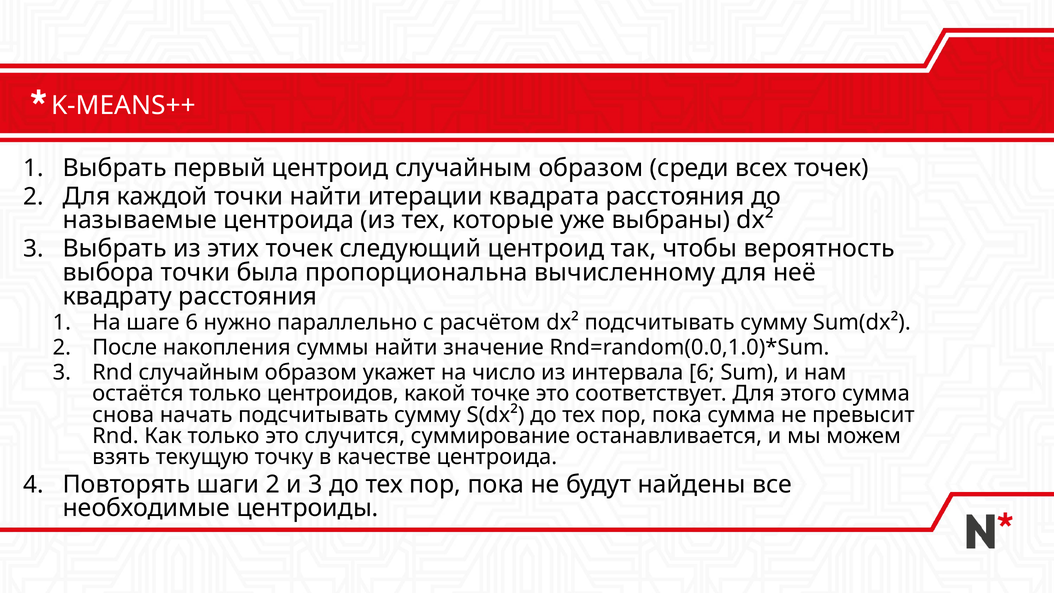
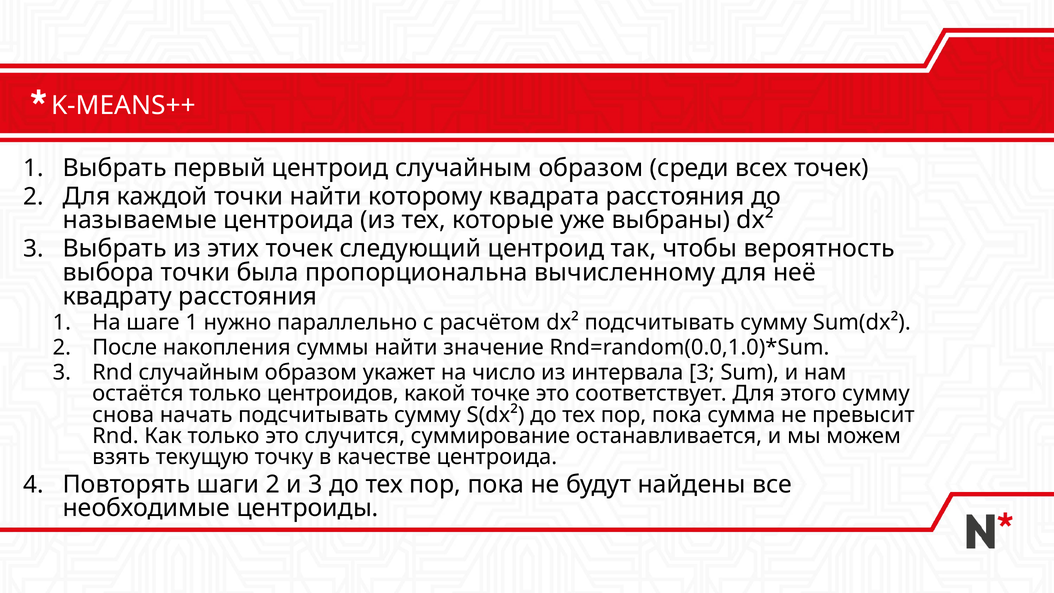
итерации: итерации -> которому
шаге 6: 6 -> 1
интервала 6: 6 -> 3
этого сумма: сумма -> сумму
